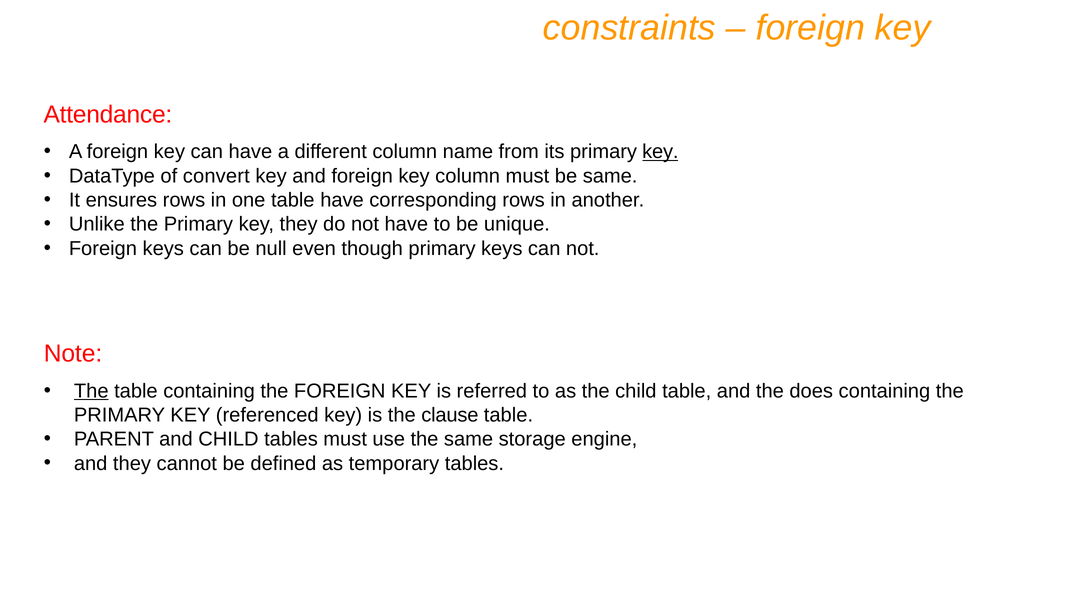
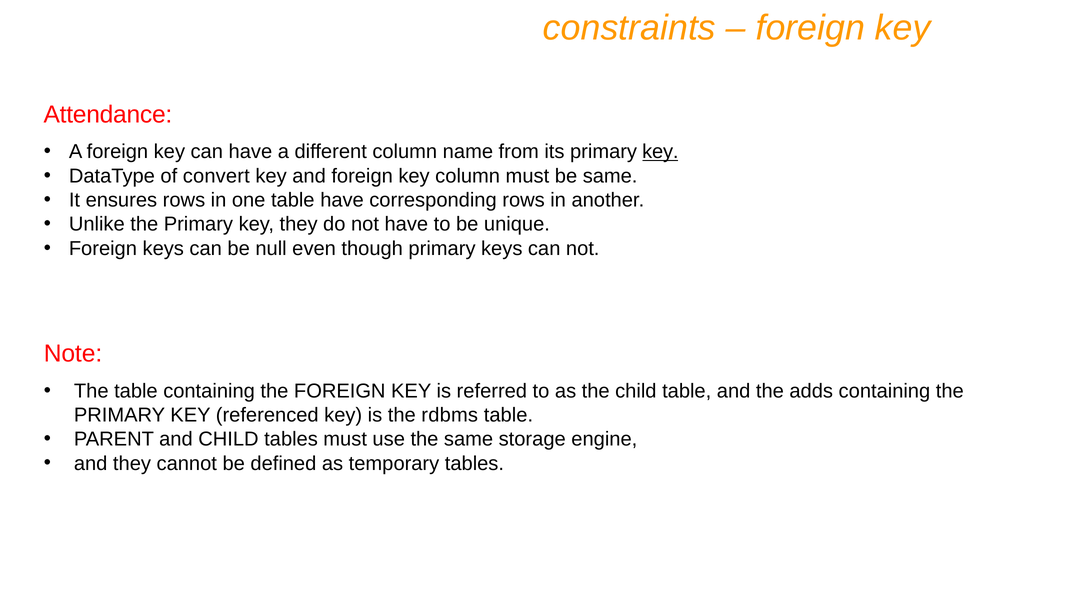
The at (91, 391) underline: present -> none
does: does -> adds
clause: clause -> rdbms
